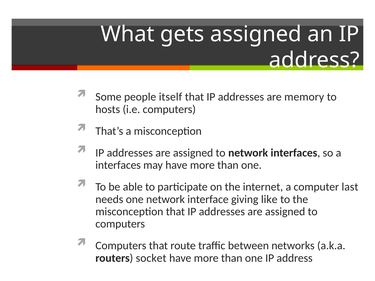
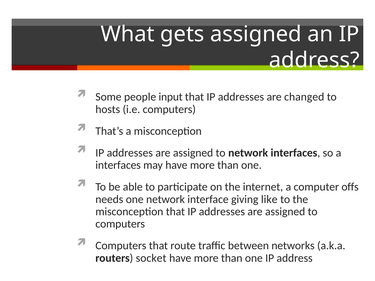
itself: itself -> input
memory: memory -> changed
last: last -> offs
